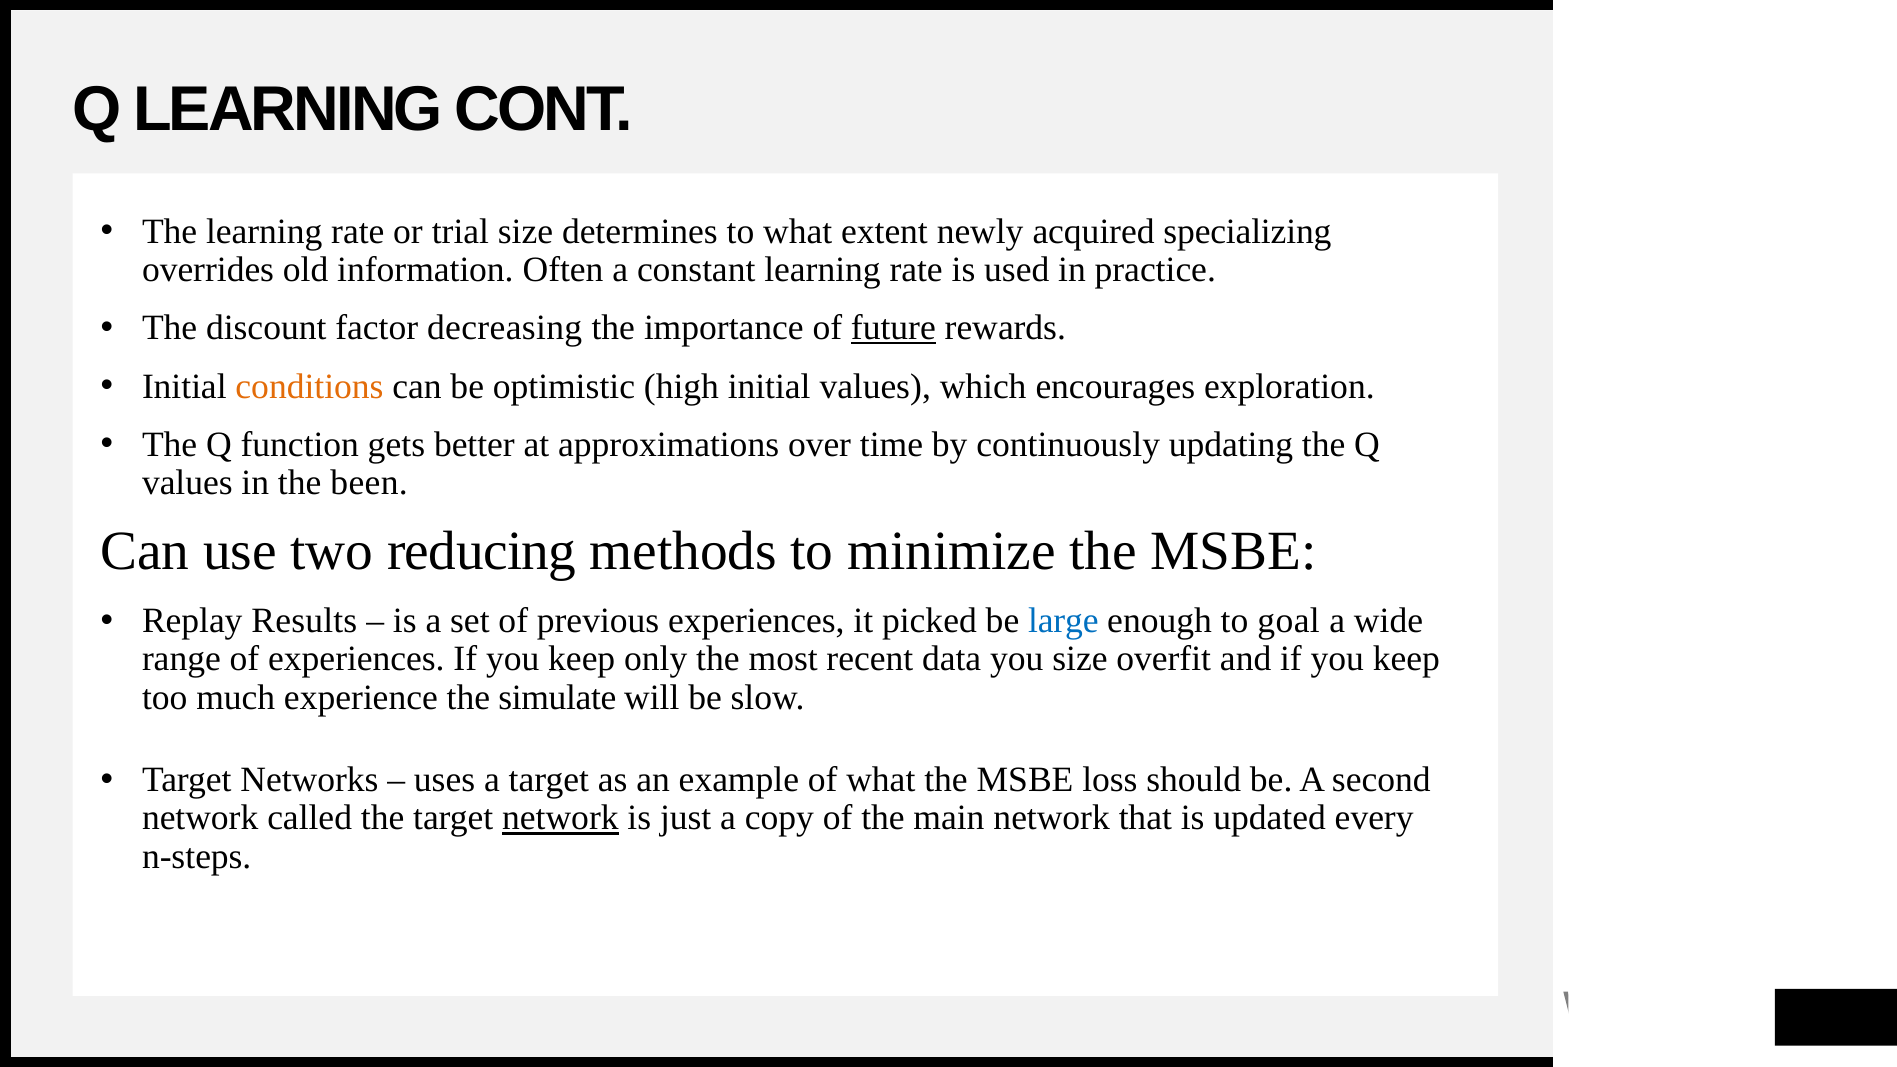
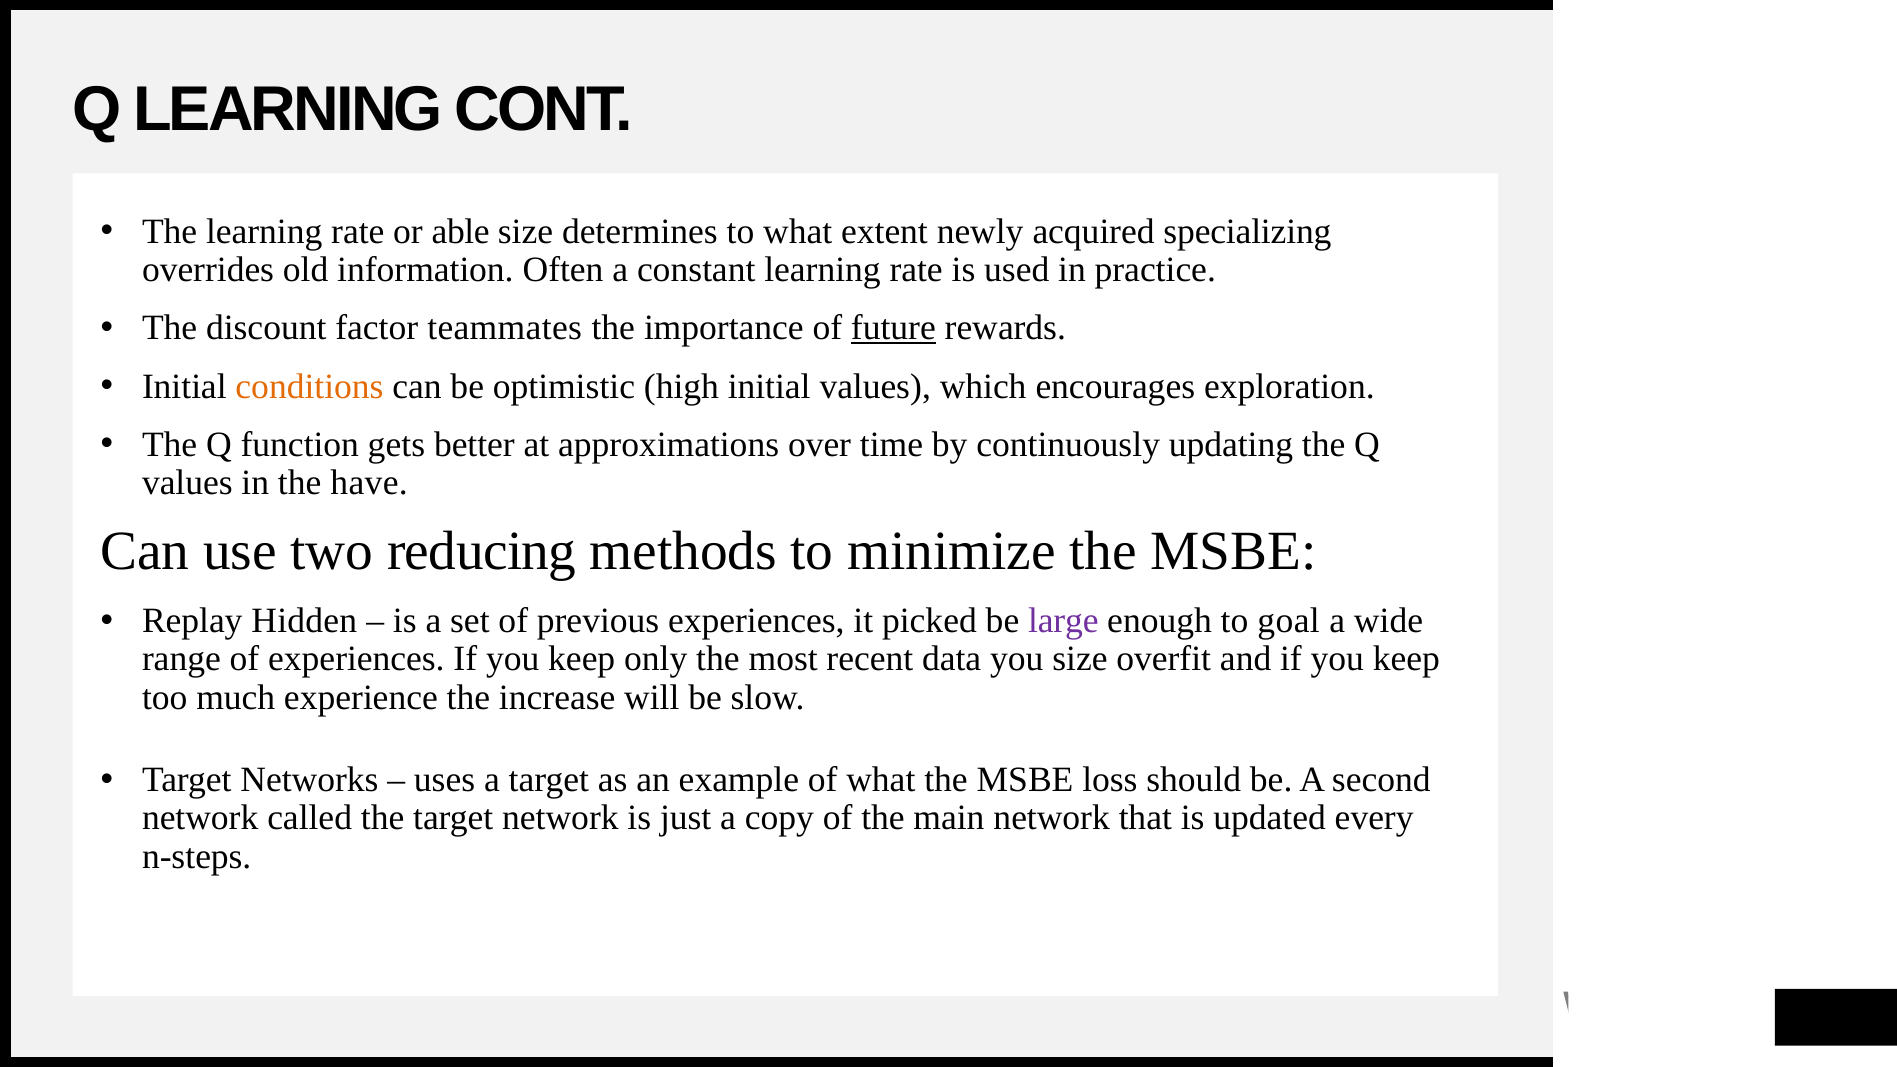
trial: trial -> able
decreasing: decreasing -> teammates
been: been -> have
Results: Results -> Hidden
large colour: blue -> purple
simulate: simulate -> increase
network at (560, 818) underline: present -> none
